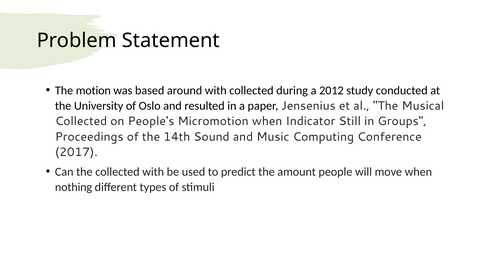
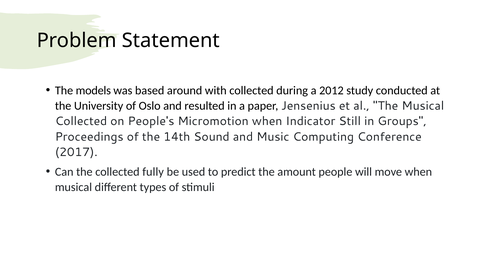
motion: motion -> models
collected with: with -> fully
nothing at (74, 188): nothing -> musical
